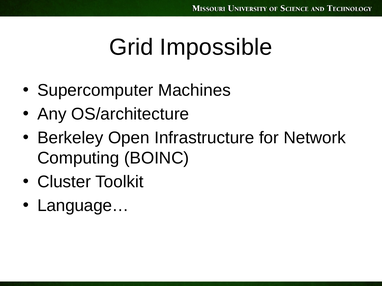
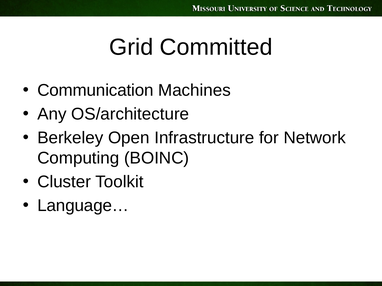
Impossible: Impossible -> Committed
Supercomputer: Supercomputer -> Communication
